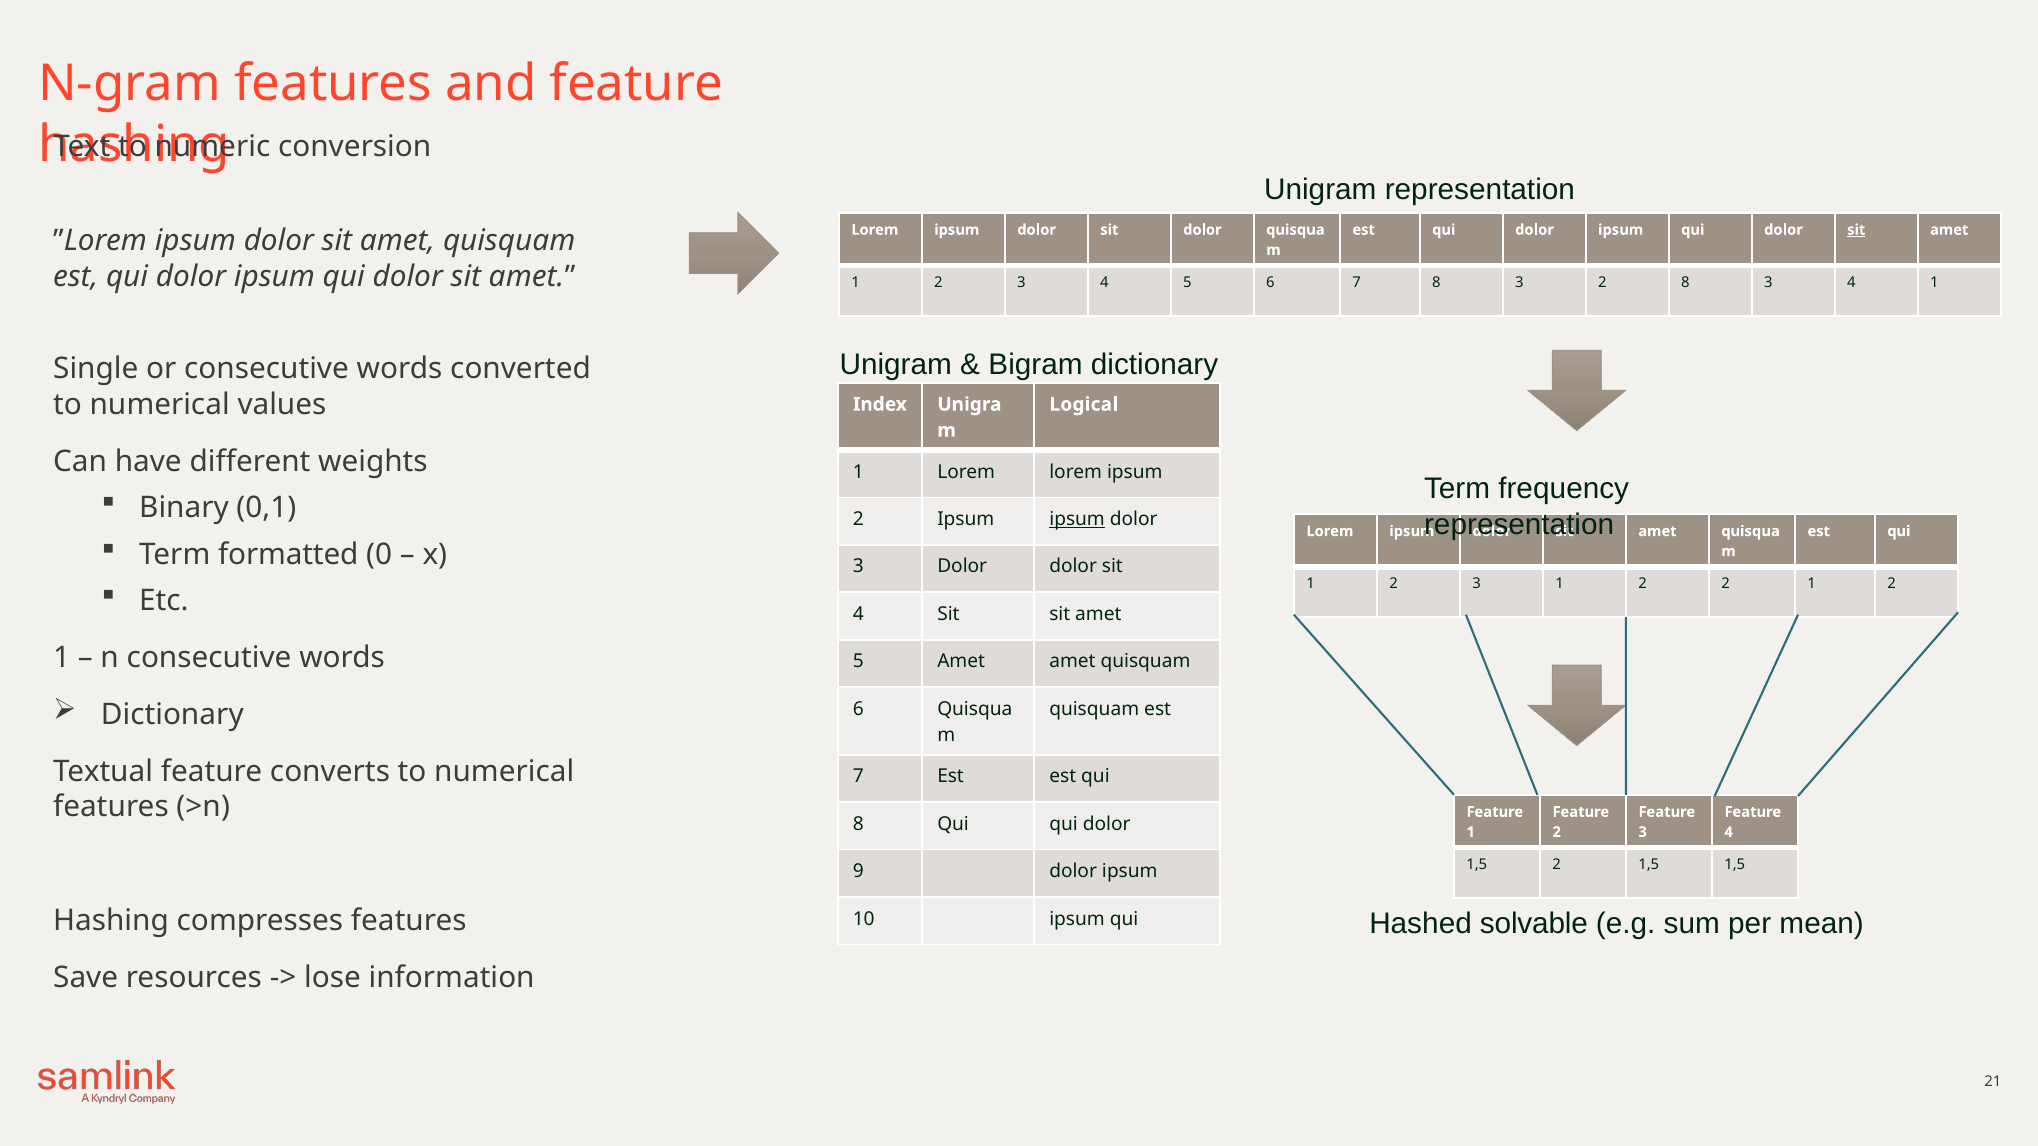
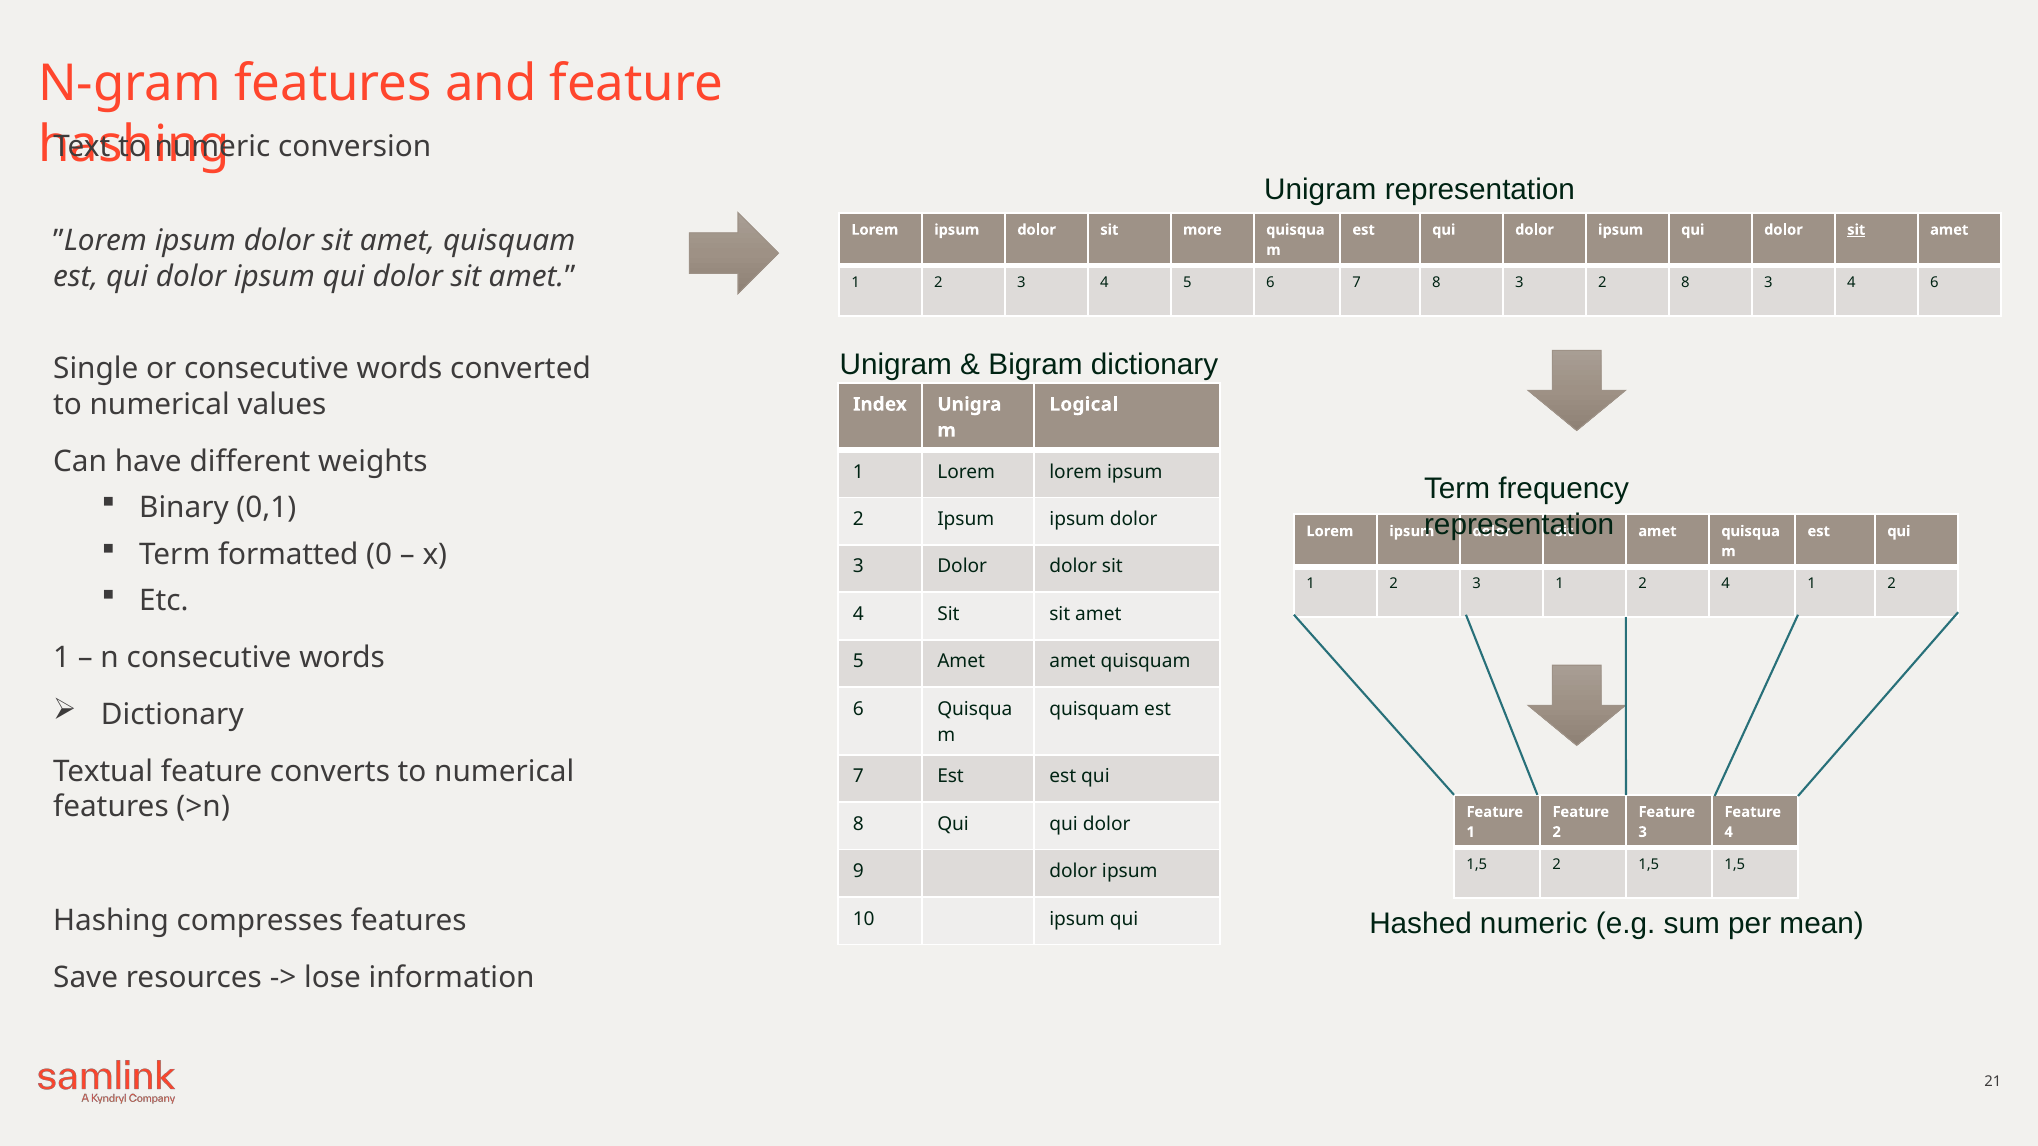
sit dolor: dolor -> more
4 1: 1 -> 6
ipsum at (1077, 519) underline: present -> none
2 2: 2 -> 4
Hashed solvable: solvable -> numeric
